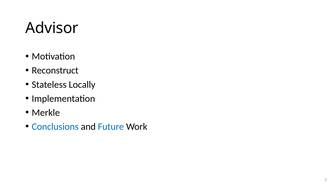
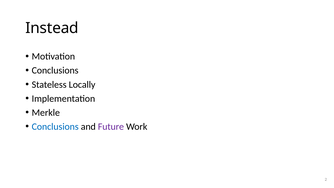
Advisor: Advisor -> Instead
Reconstruct at (55, 70): Reconstruct -> Conclusions
Future colour: blue -> purple
